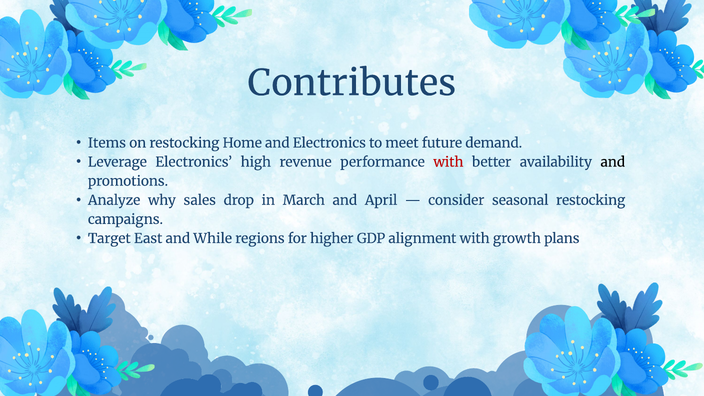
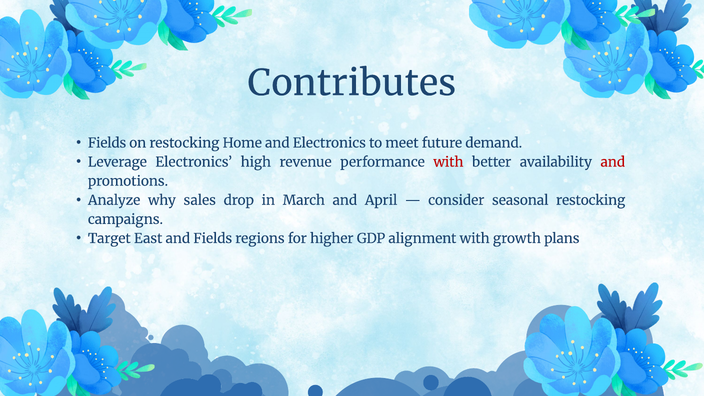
Items at (107, 143): Items -> Fields
and at (613, 162) colour: black -> red
and While: While -> Fields
